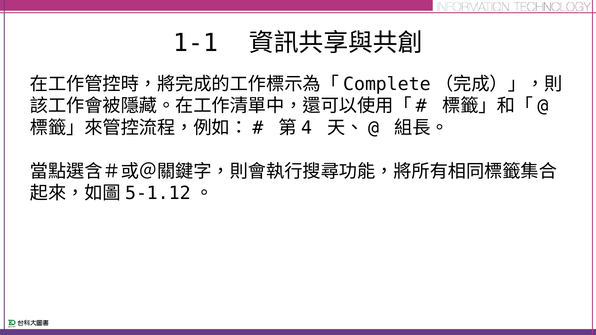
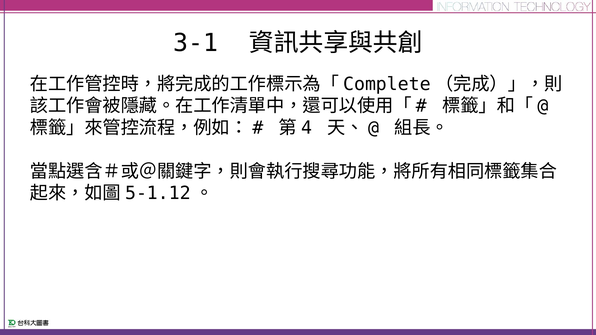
1-1: 1-1 -> 3-1
